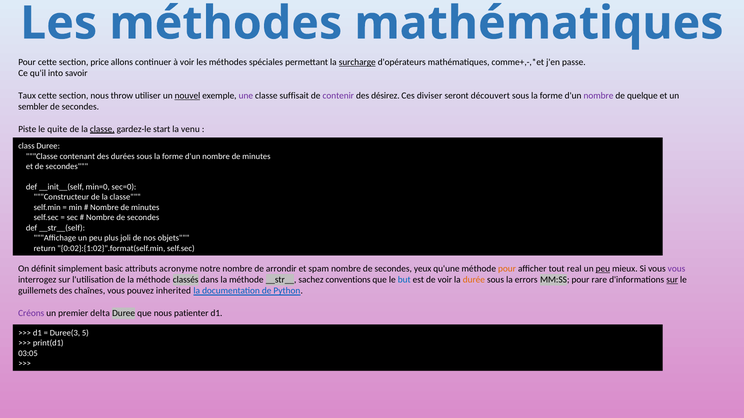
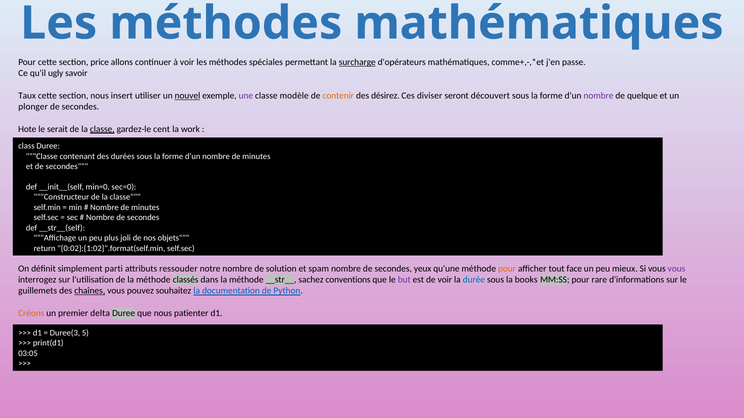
into: into -> ugly
throw: throw -> insert
suffisait: suffisait -> modèle
contenir colour: purple -> orange
sembler: sembler -> plonger
Piste: Piste -> Hote
quite: quite -> serait
start: start -> cent
venu: venu -> work
basic: basic -> parti
acronyme: acronyme -> ressouder
arrondir: arrondir -> solution
real: real -> face
peu at (603, 269) underline: present -> none
but colour: blue -> purple
durée colour: orange -> blue
errors: errors -> books
sur at (672, 280) underline: present -> none
chaînes underline: none -> present
inherited: inherited -> souhaitez
Créons colour: purple -> orange
